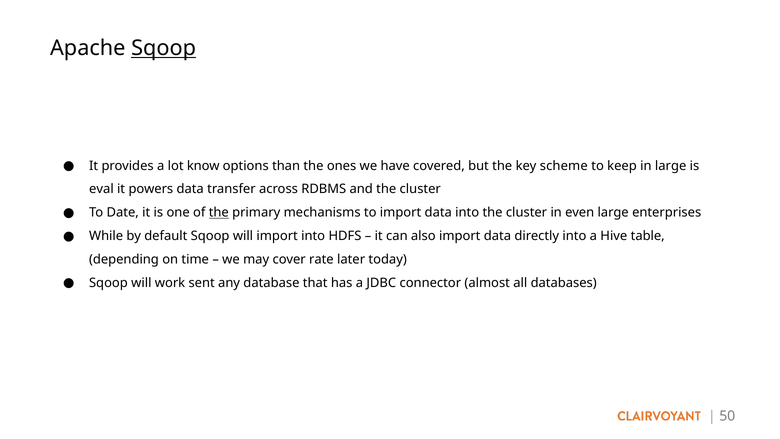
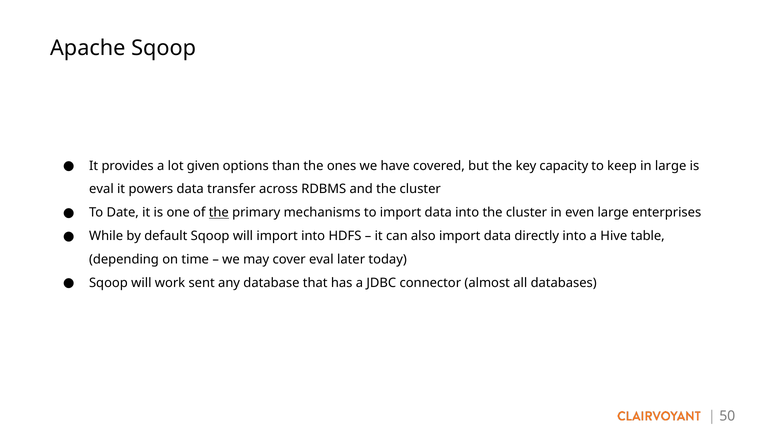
Sqoop at (164, 48) underline: present -> none
know: know -> given
scheme: scheme -> capacity
cover rate: rate -> eval
